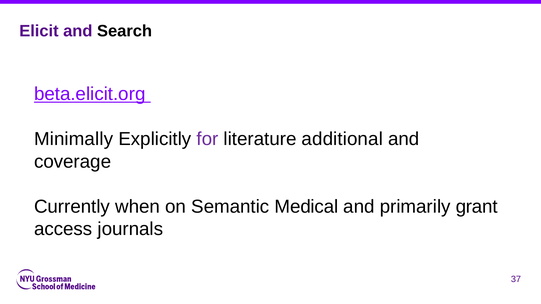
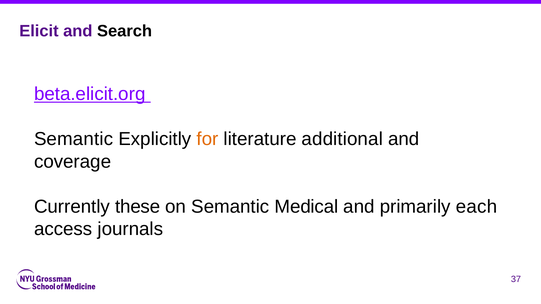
Minimally at (74, 139): Minimally -> Semantic
for colour: purple -> orange
when: when -> these
grant: grant -> each
